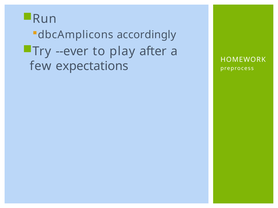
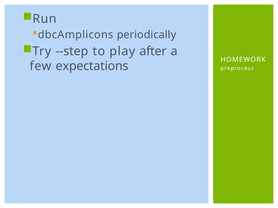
accordingly: accordingly -> periodically
--ever: --ever -> --step
